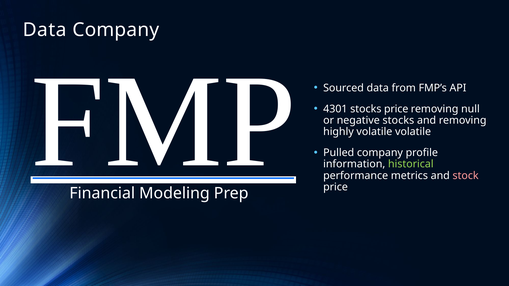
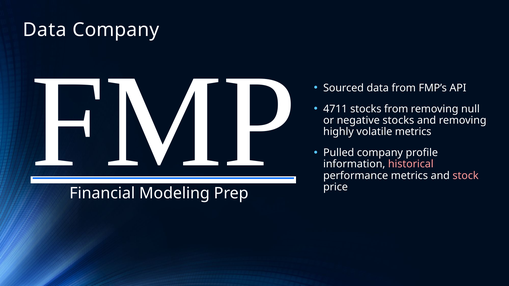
4301: 4301 -> 4711
stocks price: price -> from
volatile volatile: volatile -> metrics
historical colour: light green -> pink
